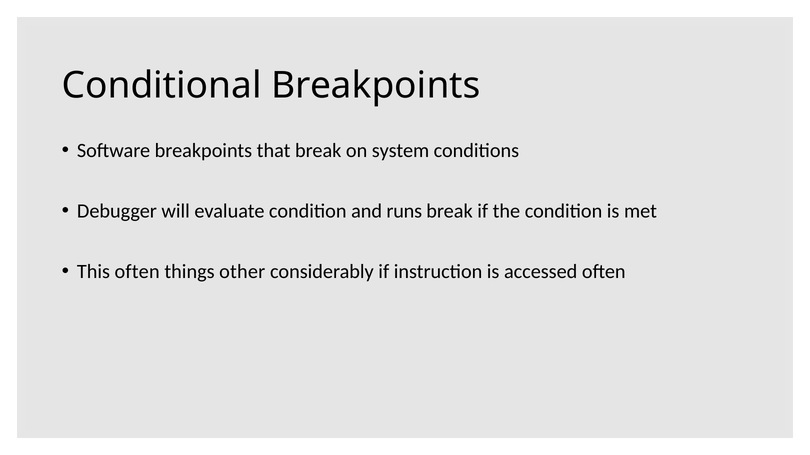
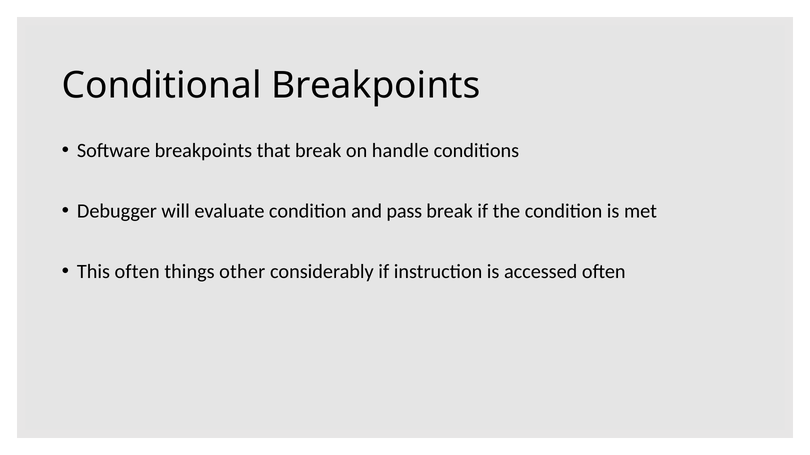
system: system -> handle
runs: runs -> pass
